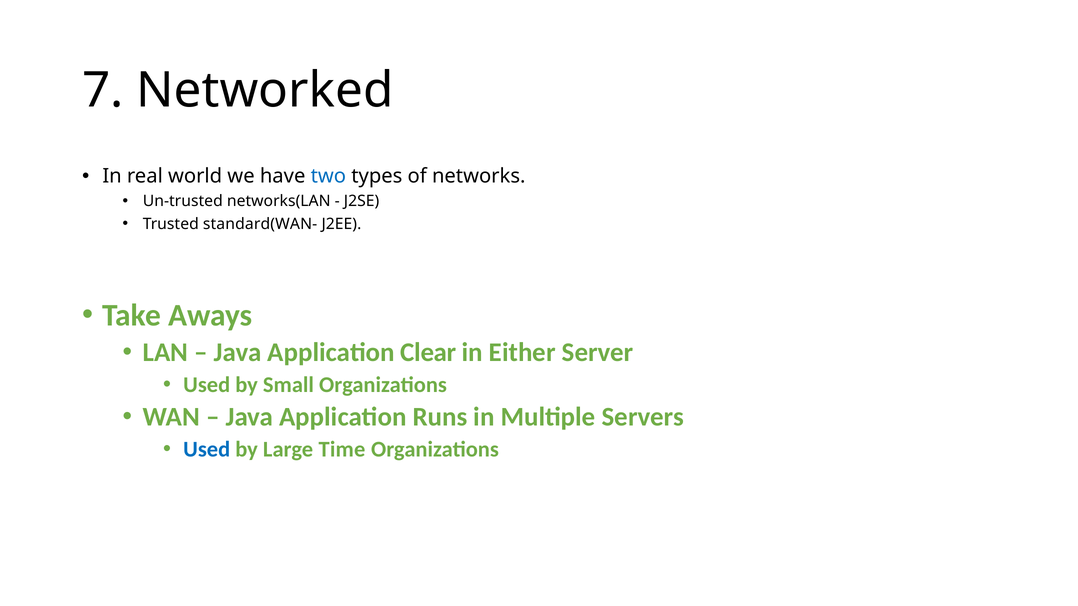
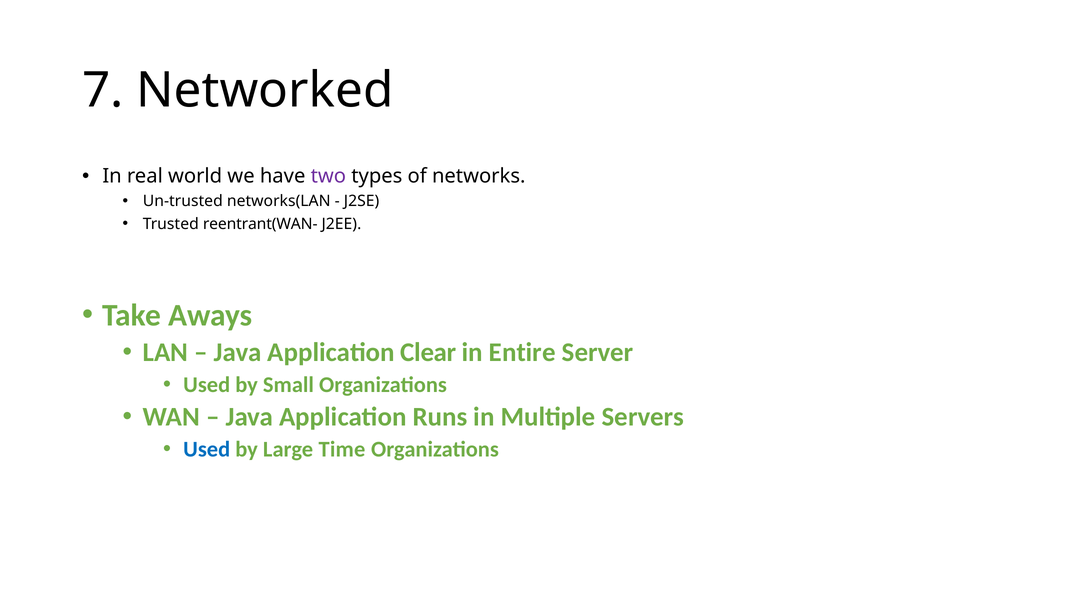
two colour: blue -> purple
standard(WAN-: standard(WAN- -> reentrant(WAN-
Either: Either -> Entire
